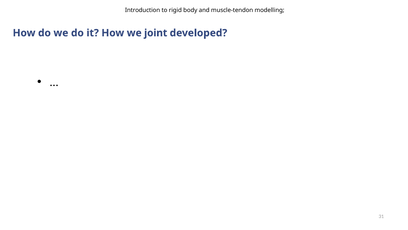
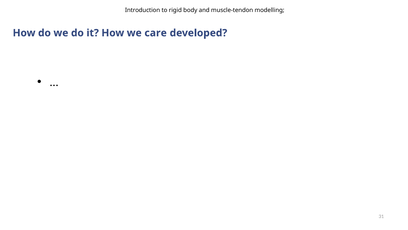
joint: joint -> care
